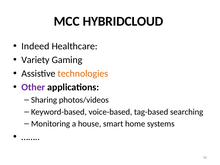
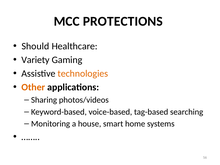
HYBRIDCLOUD: HYBRIDCLOUD -> PROTECTIONS
Indeed: Indeed -> Should
Other colour: purple -> orange
